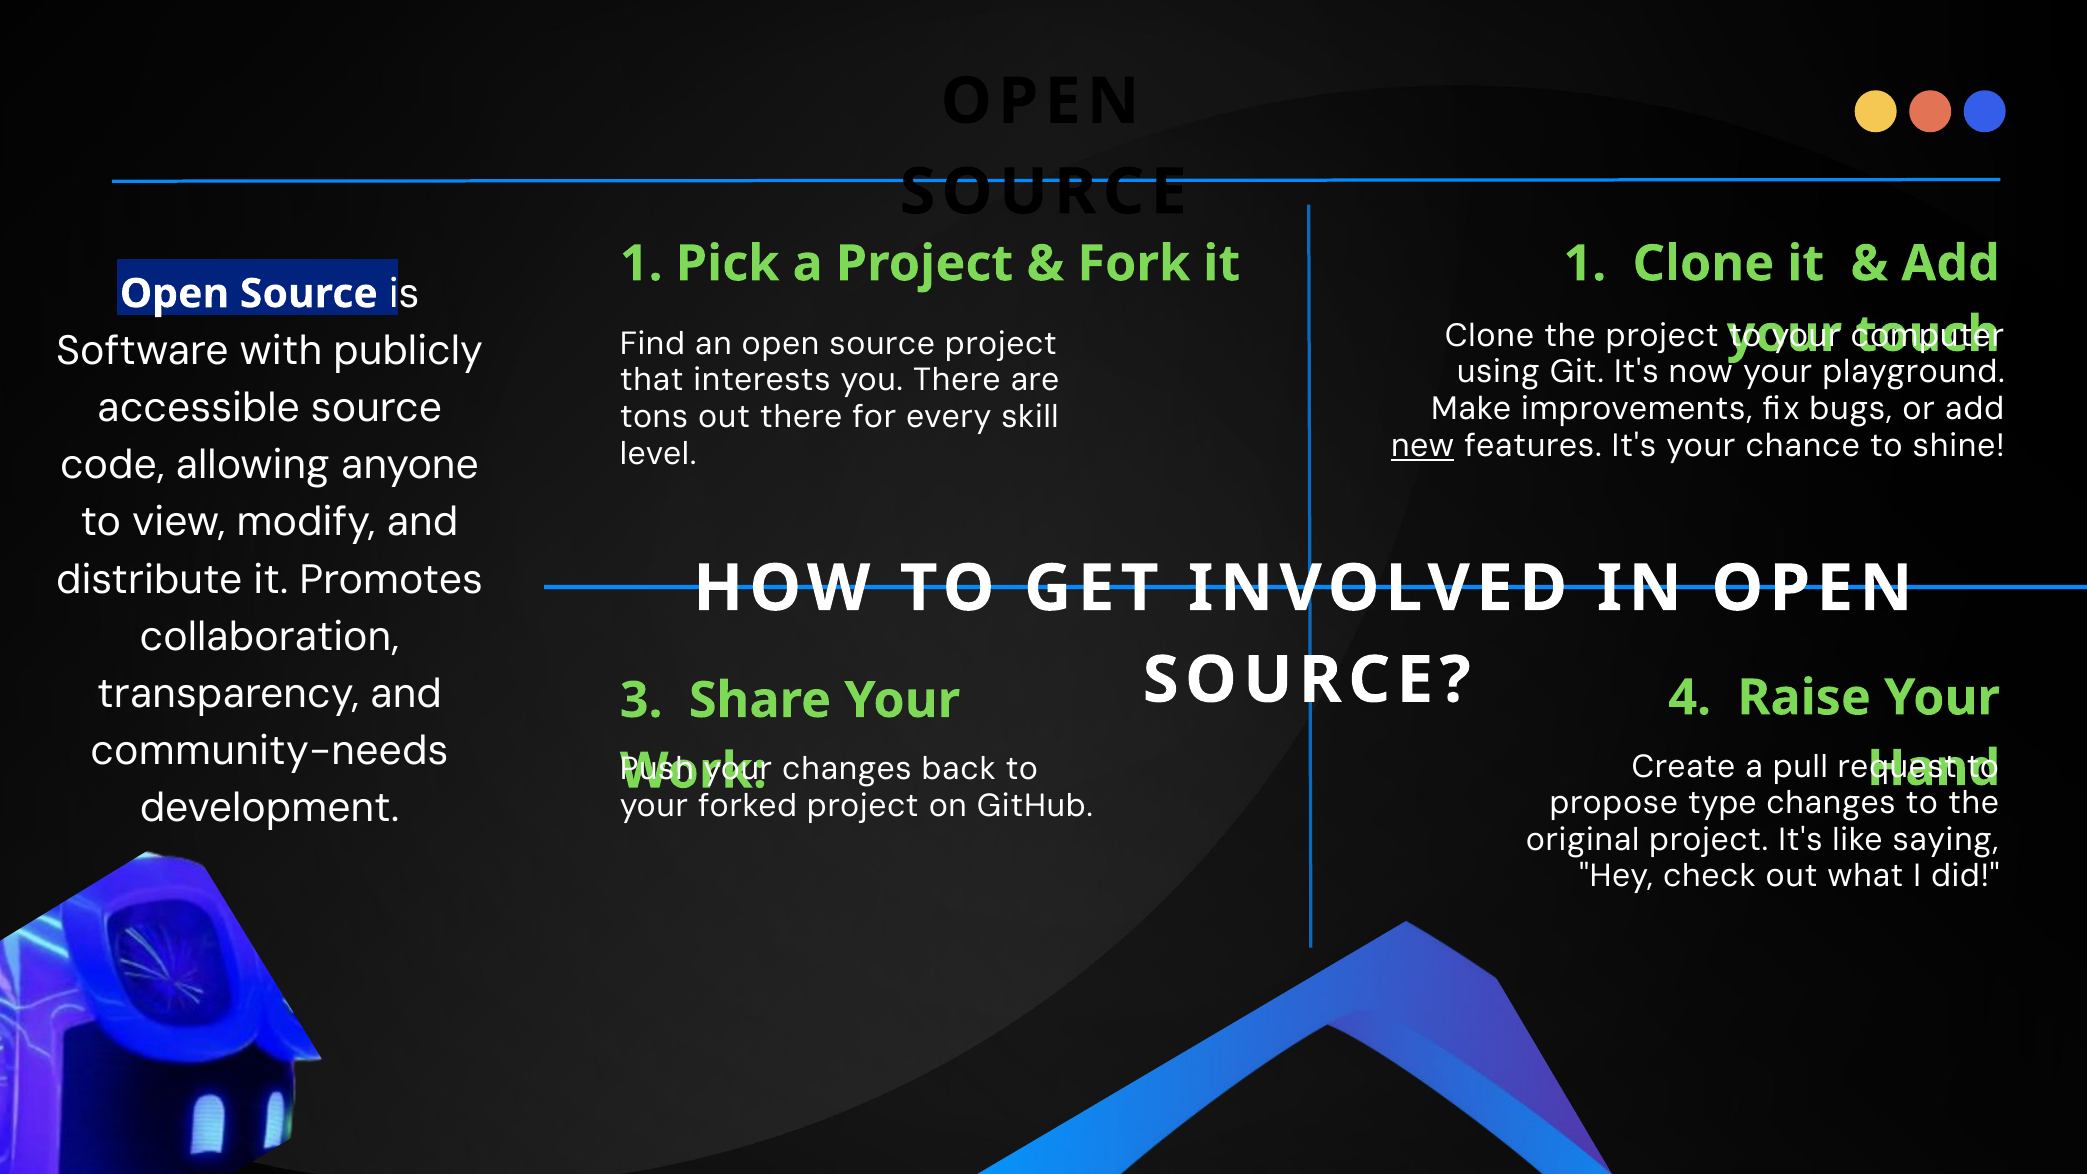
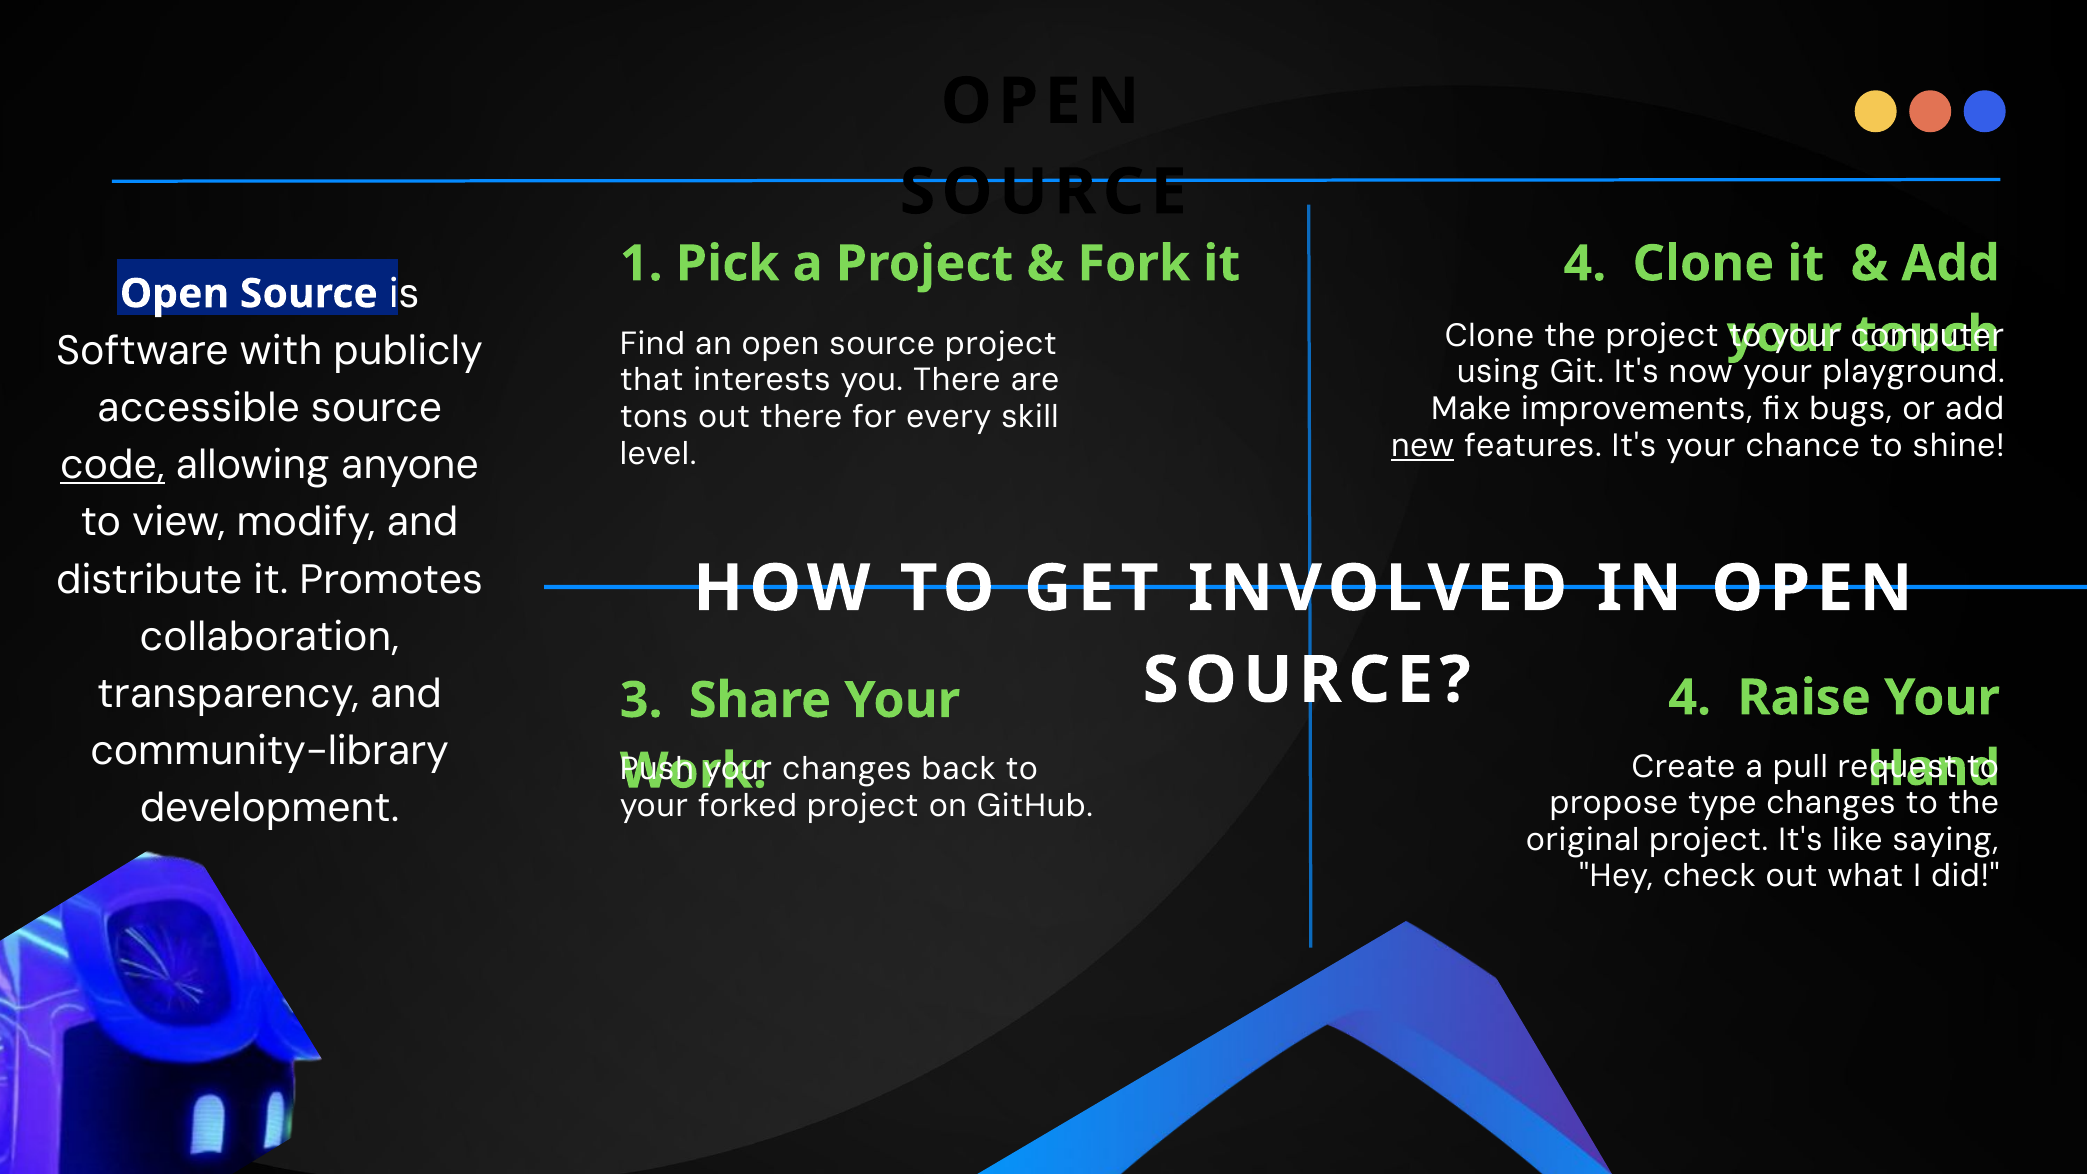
it 1: 1 -> 4
code underline: none -> present
community-needs: community-needs -> community-library
